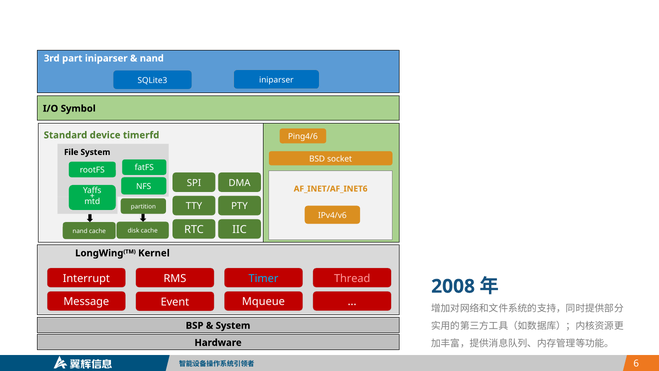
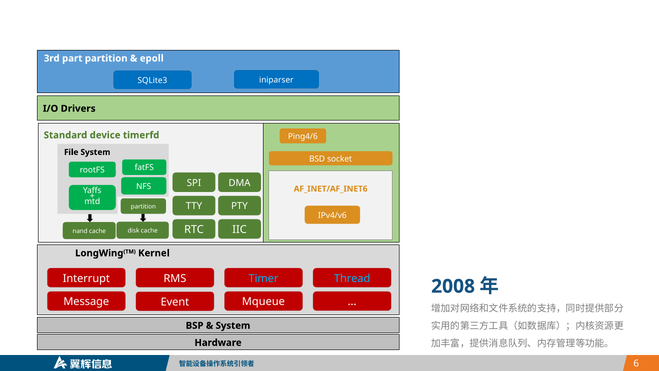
part iniparser: iniparser -> partition
nand at (152, 58): nand -> epoll
Symbol: Symbol -> Drivers
Thread colour: pink -> light blue
